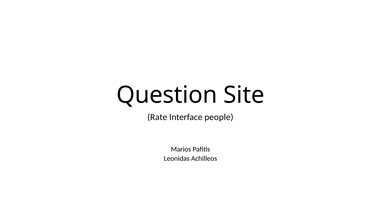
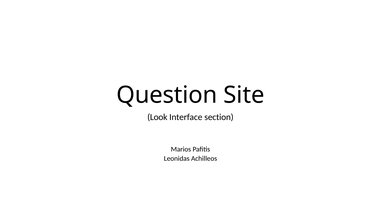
Rate: Rate -> Look
people: people -> section
